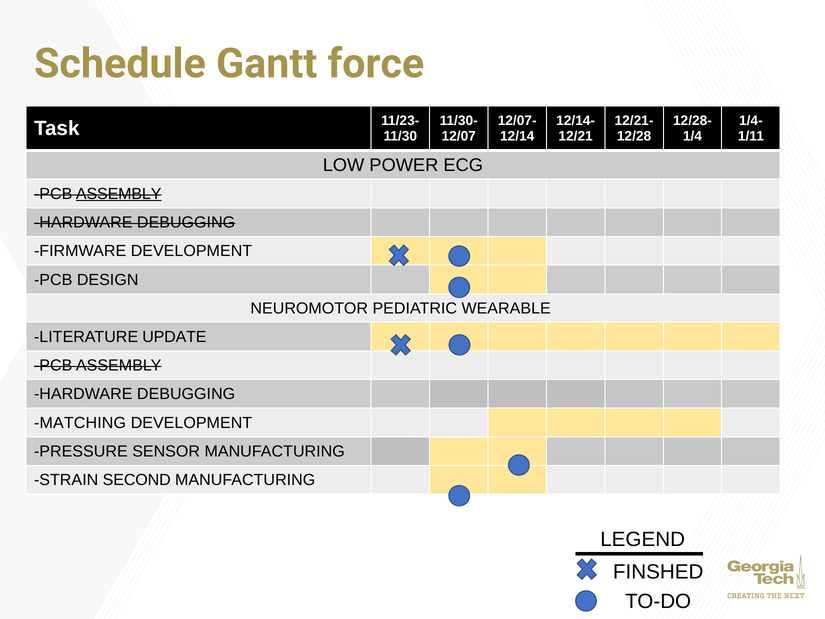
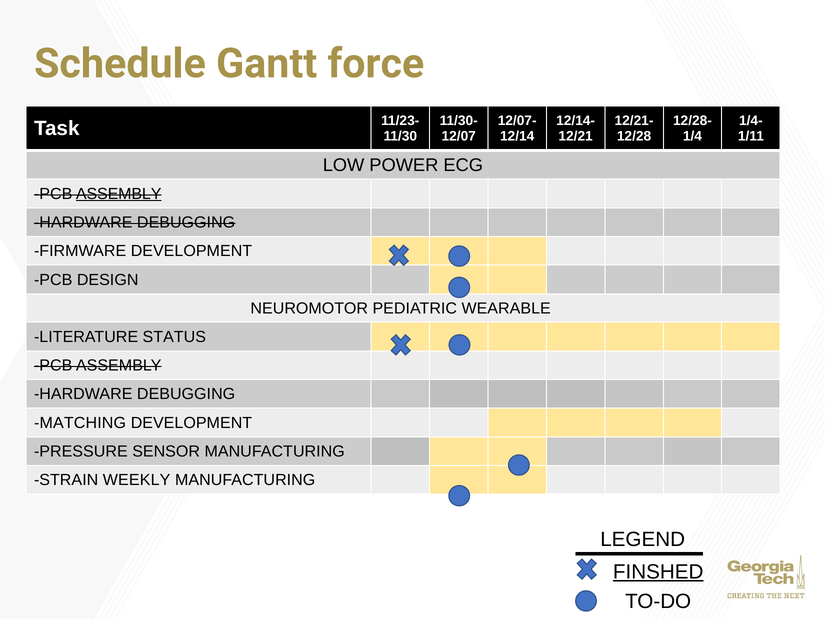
UPDATE: UPDATE -> STATUS
SECOND: SECOND -> WEEKLY
FINSHED underline: none -> present
